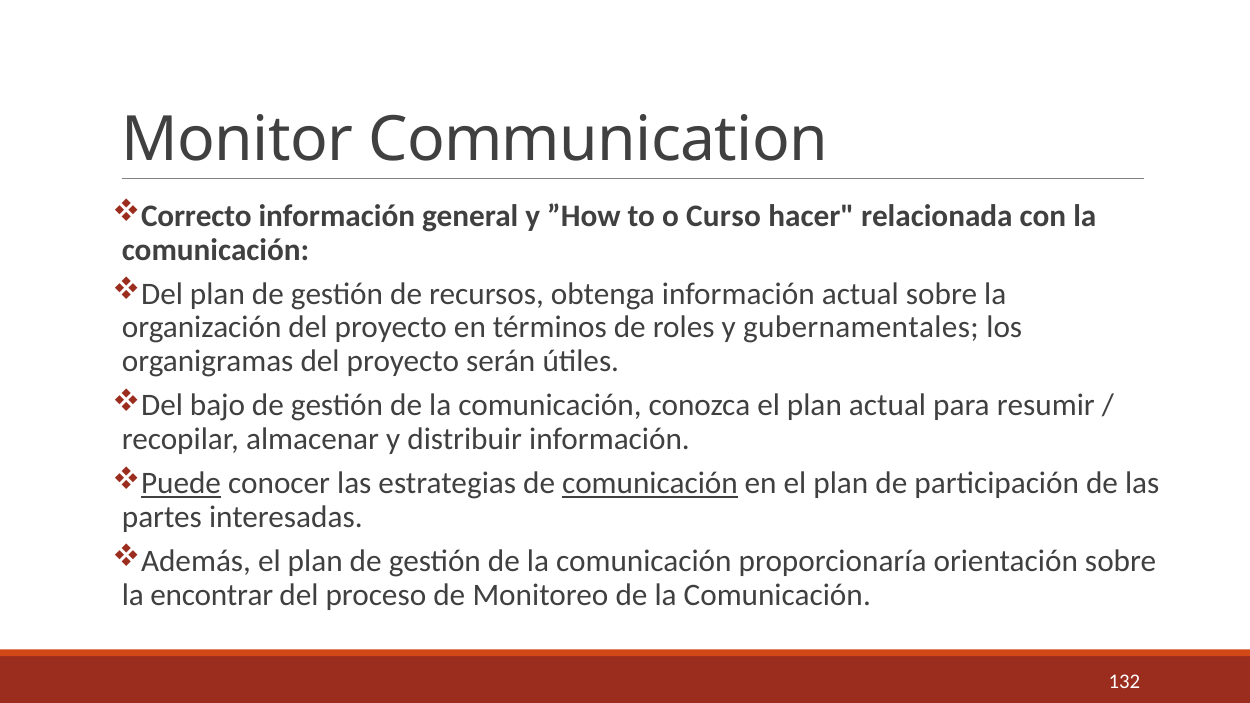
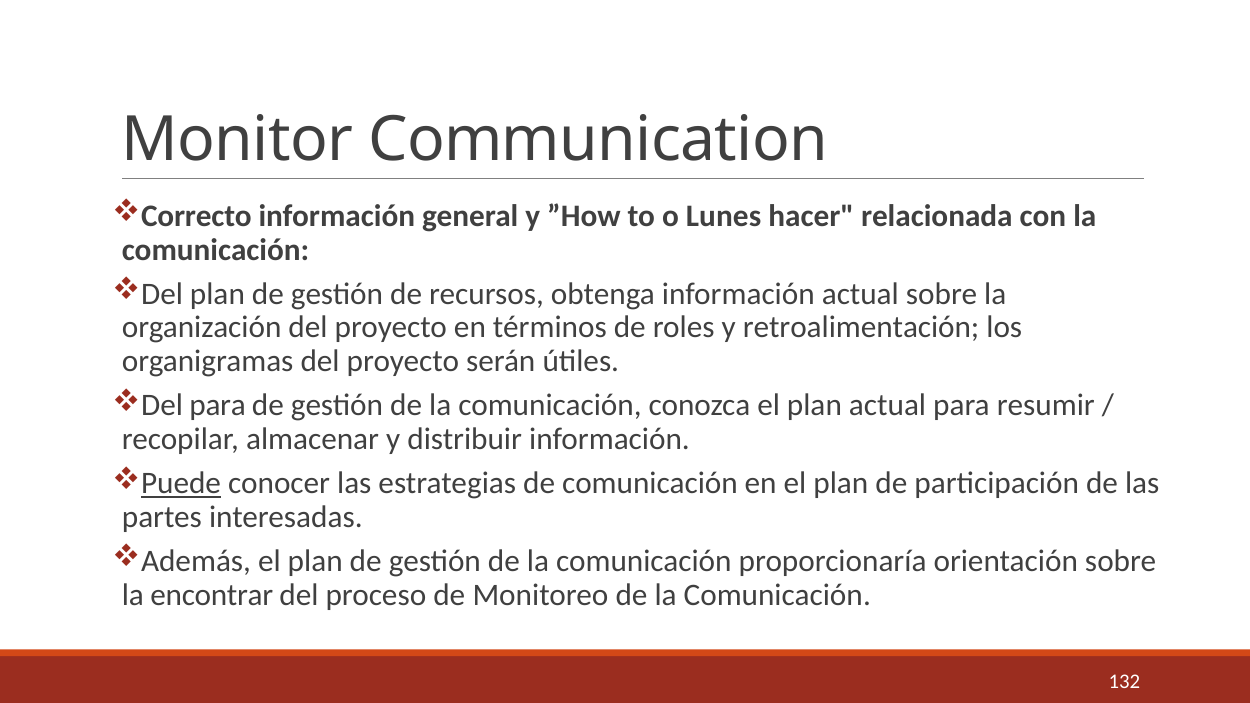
Curso: Curso -> Lunes
gubernamentales: gubernamentales -> retroalimentación
Del bajo: bajo -> para
comunicación at (650, 483) underline: present -> none
